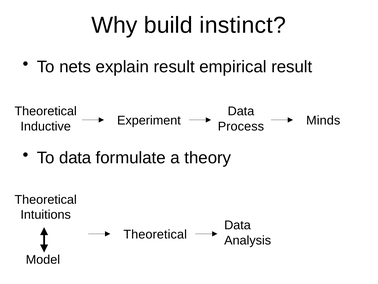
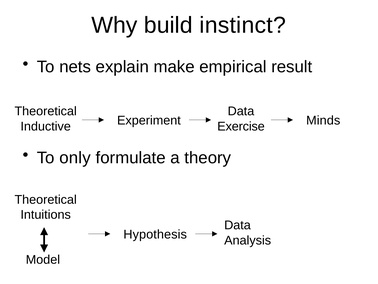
explain result: result -> make
Process: Process -> Exercise
To data: data -> only
Theoretical at (155, 234): Theoretical -> Hypothesis
